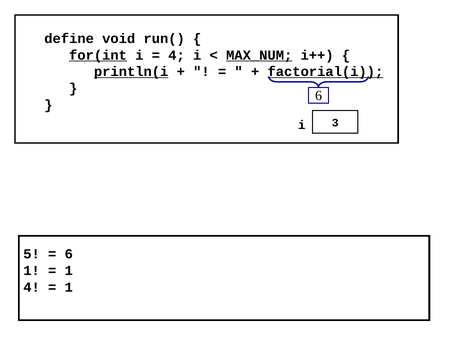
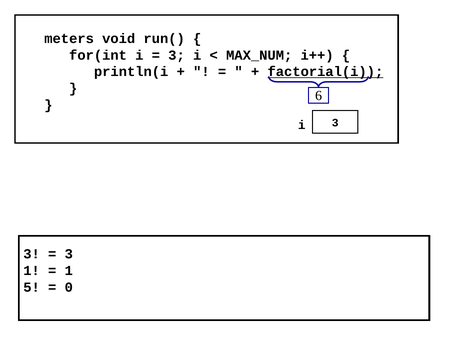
define: define -> meters
for(int underline: present -> none
4 at (177, 55): 4 -> 3
MAX_NUM underline: present -> none
println(i underline: present -> none
5 at (32, 254): 5 -> 3
6 at (69, 254): 6 -> 3
4 at (32, 287): 4 -> 5
1 at (69, 287): 1 -> 0
